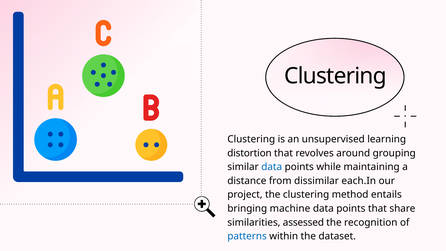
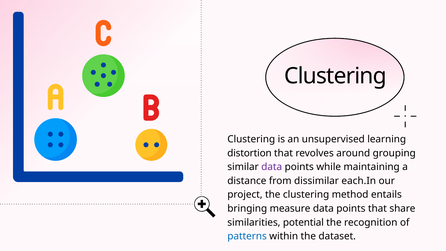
data at (272, 167) colour: blue -> purple
machine: machine -> measure
assessed: assessed -> potential
